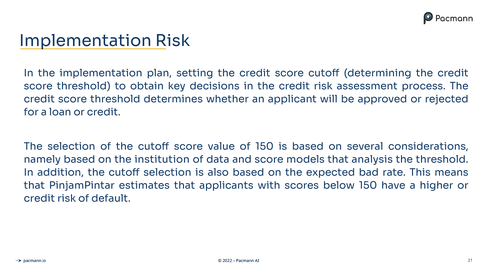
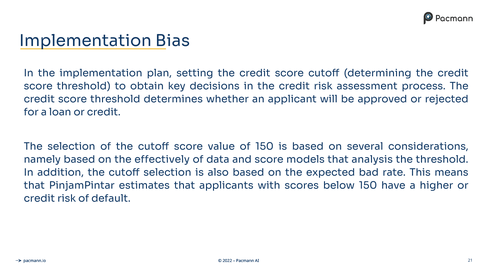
Implementation Risk: Risk -> Bias
institution: institution -> effectively
